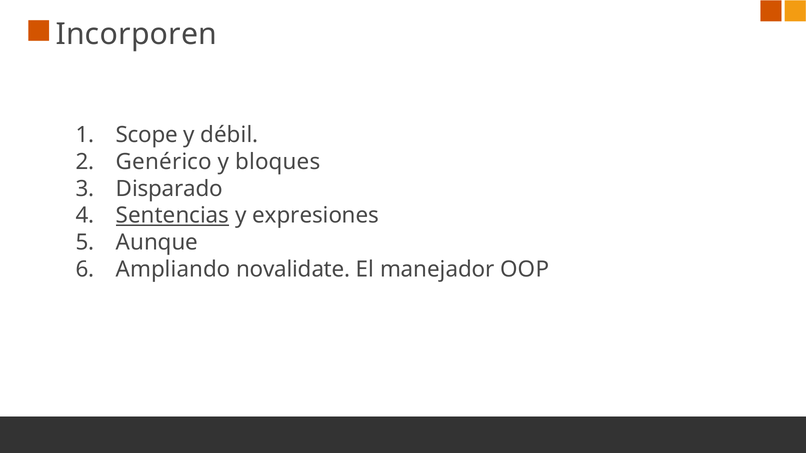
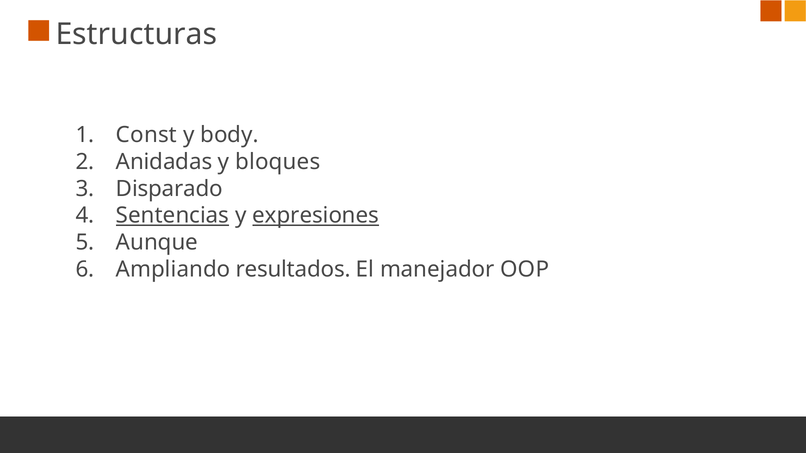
Incorporen: Incorporen -> Estructuras
Scope: Scope -> Const
débil: débil -> body
Genérico: Genérico -> Anidadas
expresiones underline: none -> present
novalidate: novalidate -> resultados
